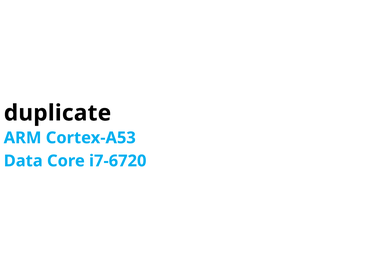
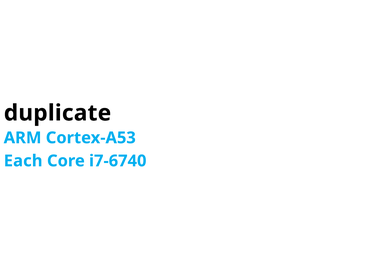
Data: Data -> Each
i7-6720: i7-6720 -> i7-6740
